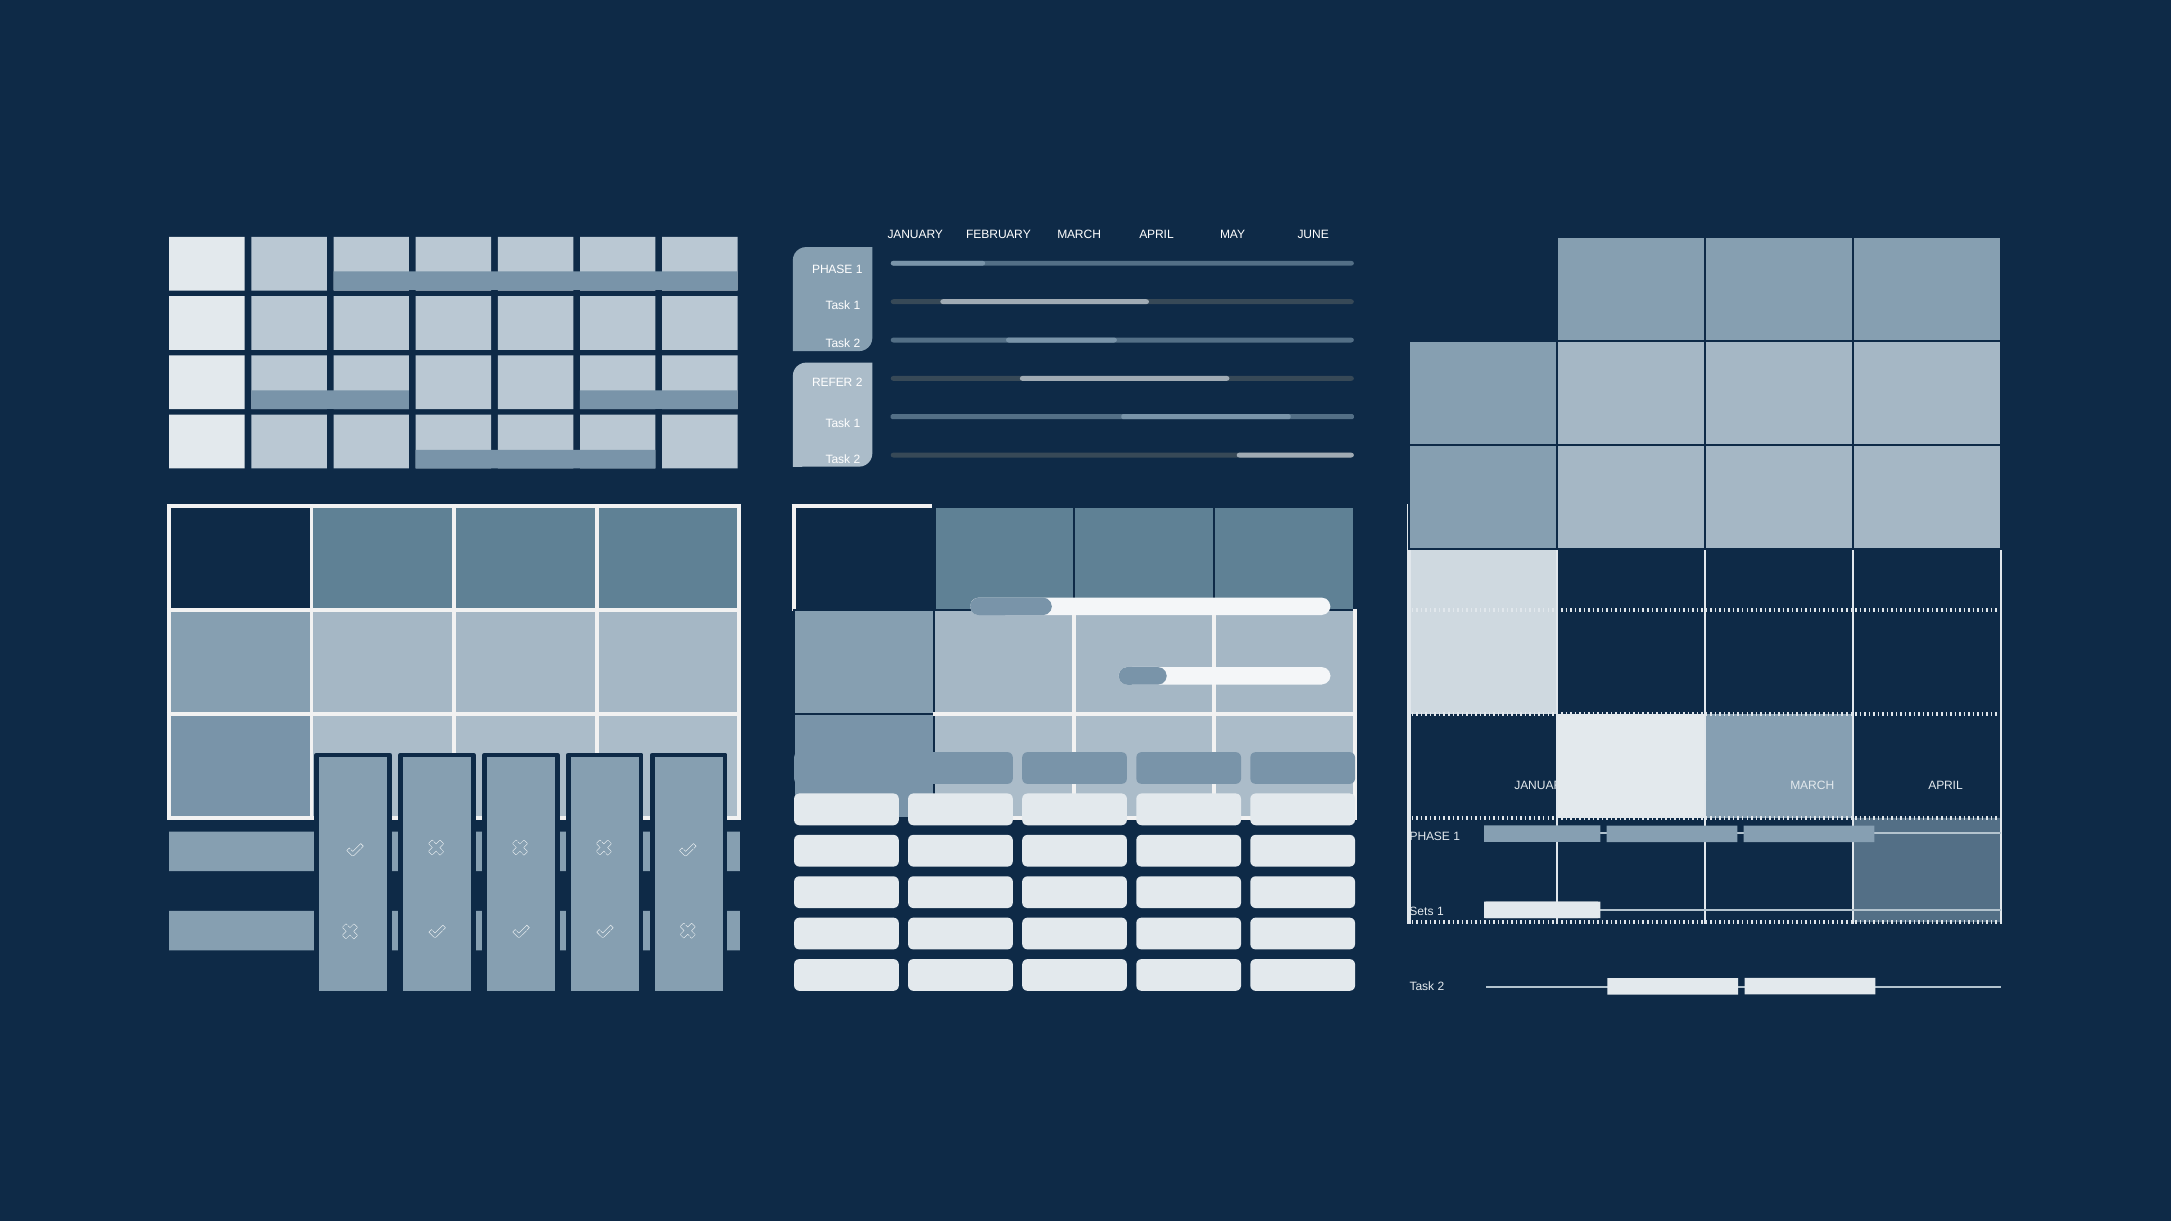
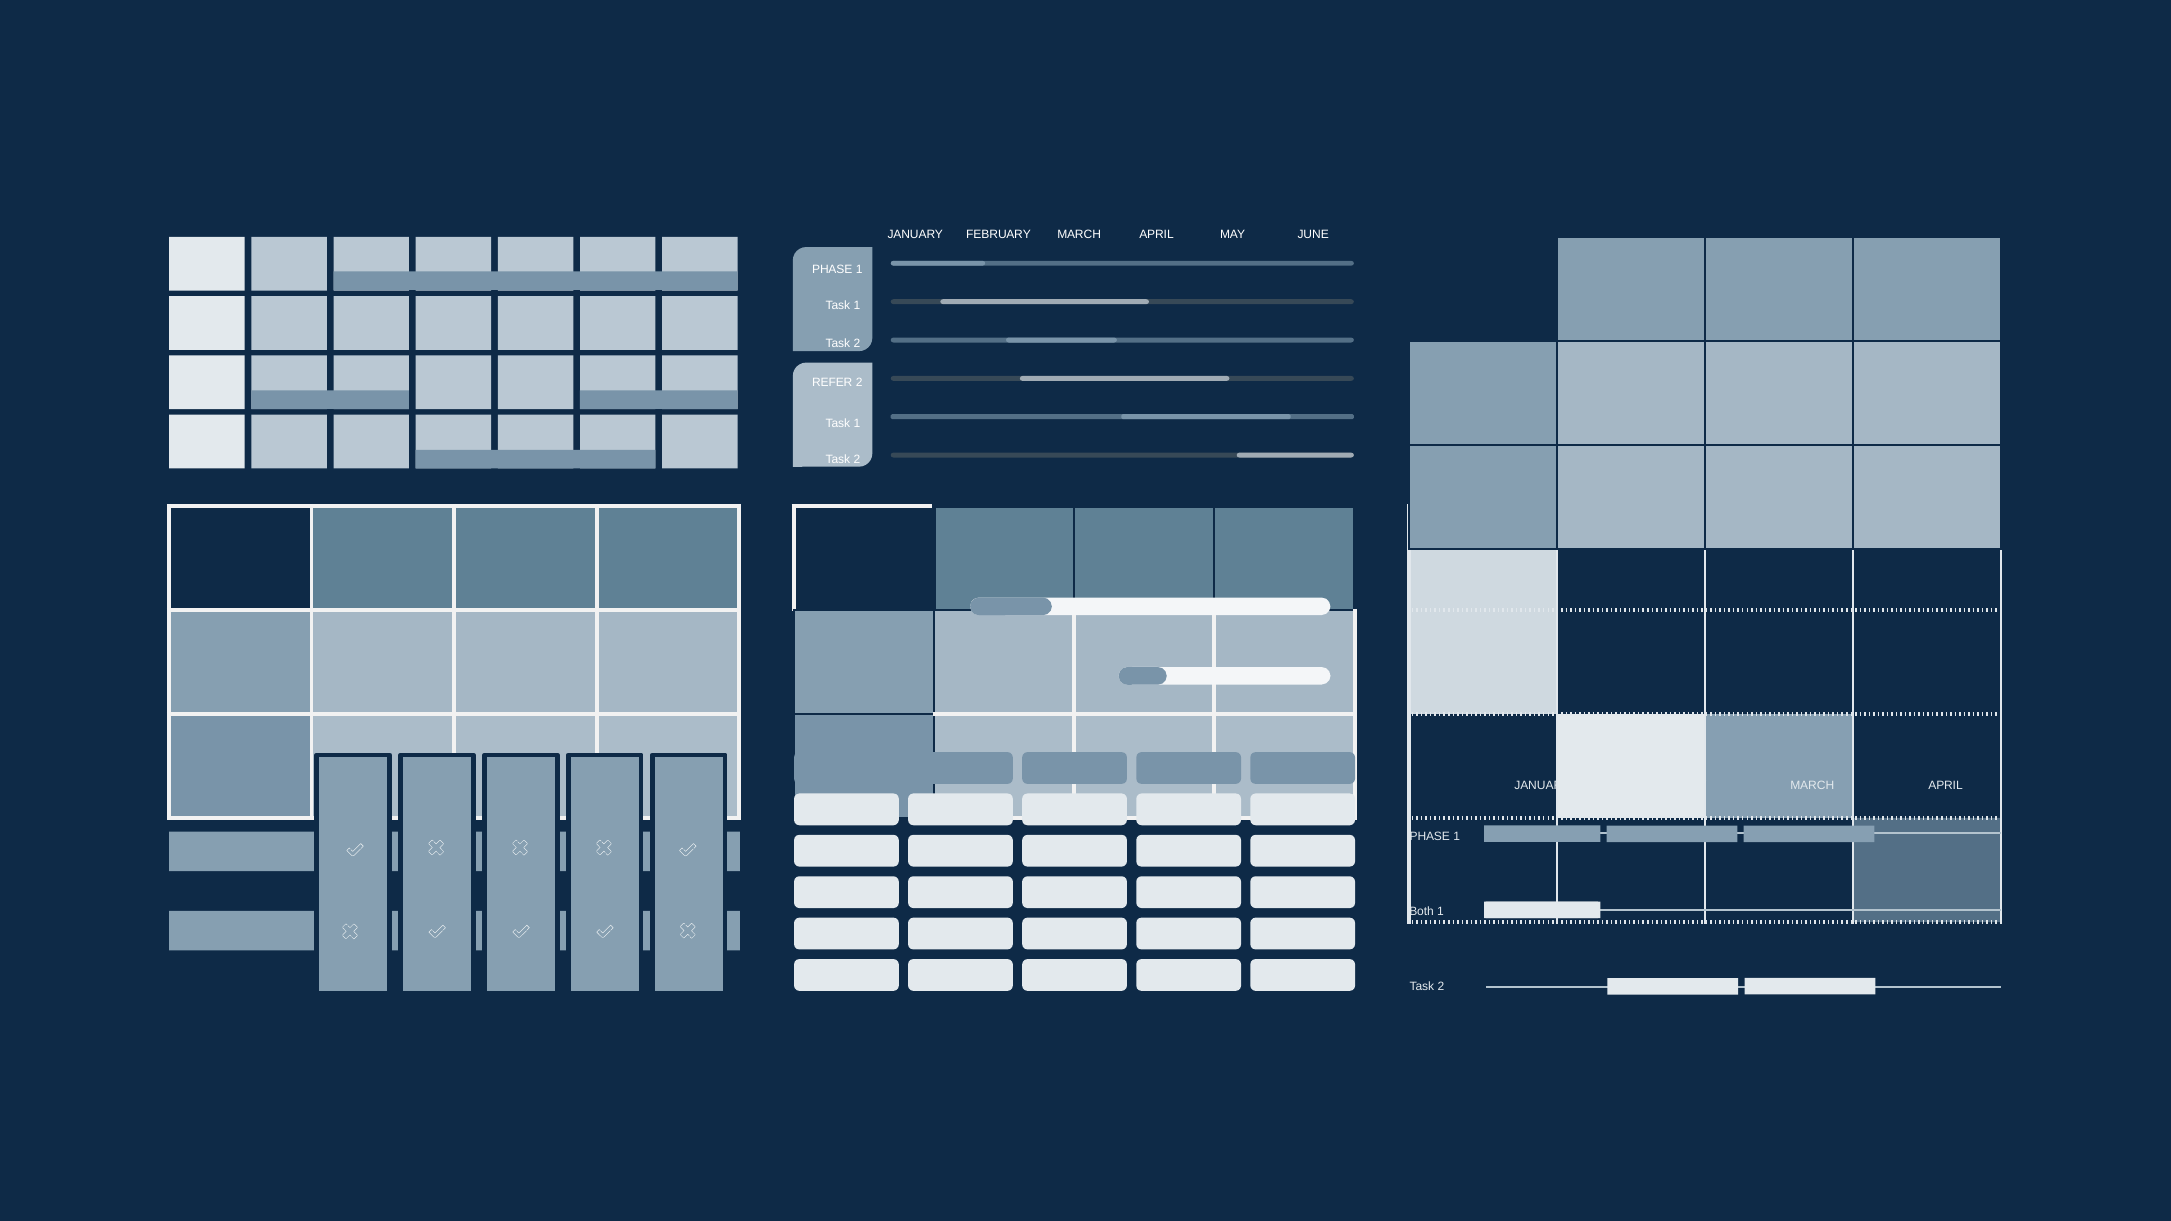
Sets: Sets -> Both
